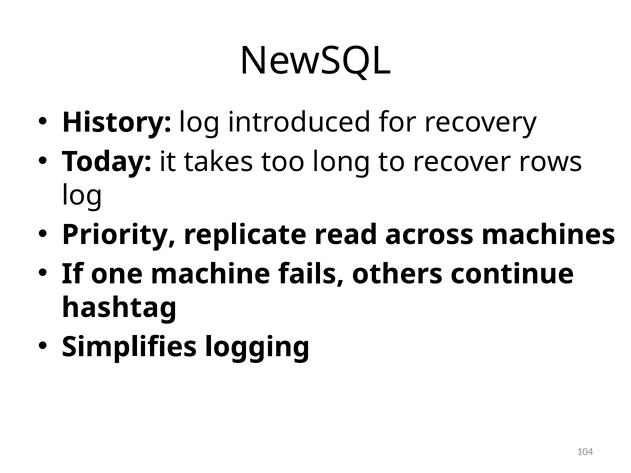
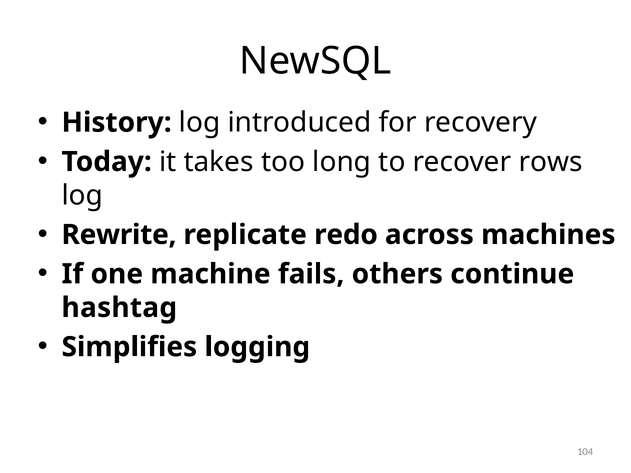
Priority: Priority -> Rewrite
read: read -> redo
